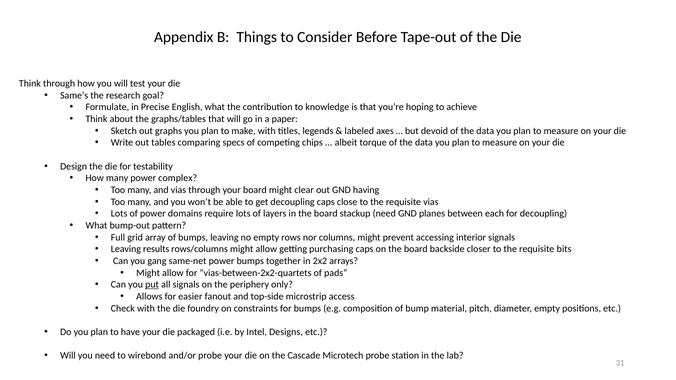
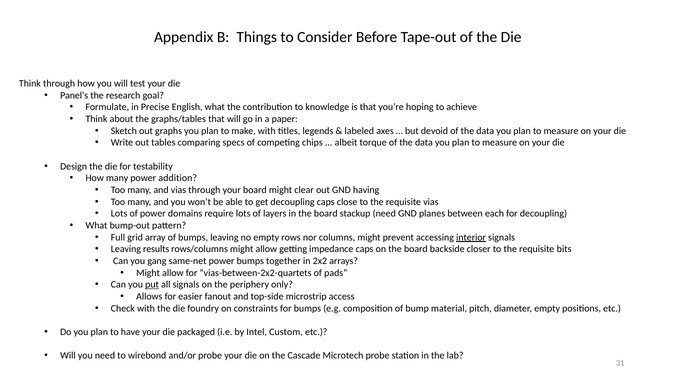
Same’s: Same’s -> Panel’s
complex: complex -> addition
interior underline: none -> present
purchasing: purchasing -> impedance
Designs: Designs -> Custom
